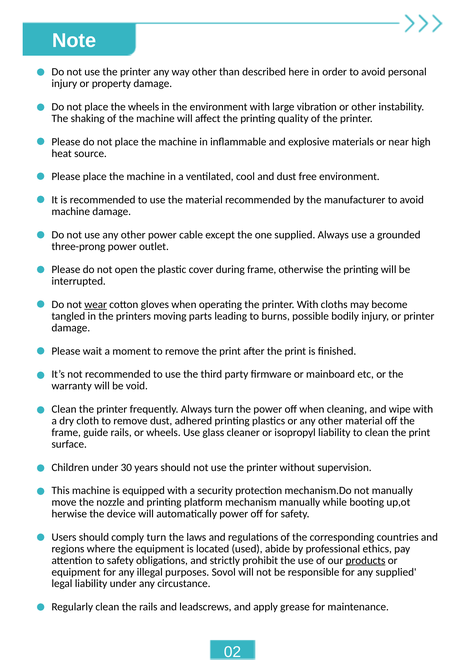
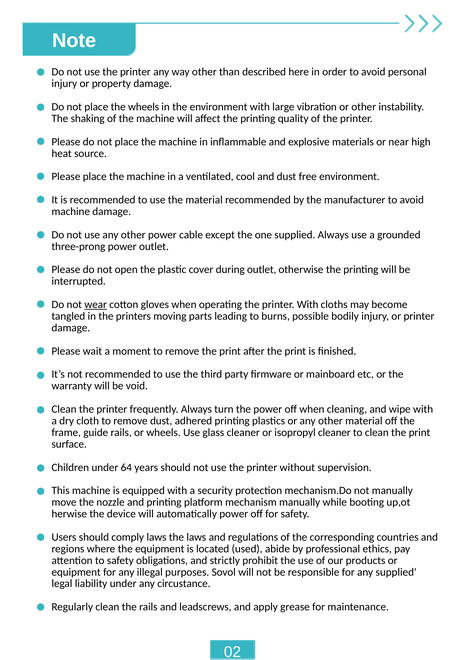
during frame: frame -> outlet
isopropyl liability: liability -> cleaner
30: 30 -> 64
comply turn: turn -> laws
products underline: present -> none
